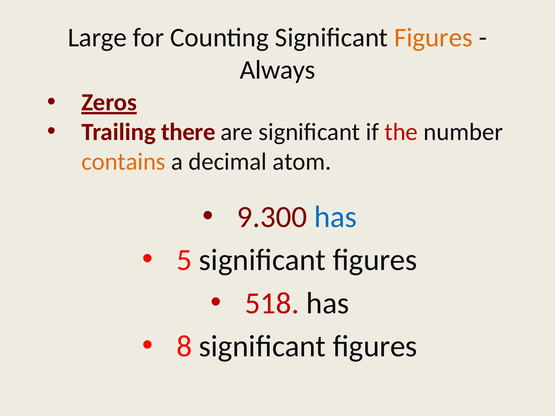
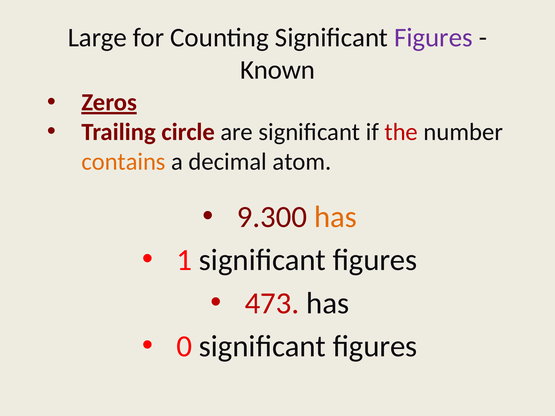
Figures at (433, 38) colour: orange -> purple
Always: Always -> Known
there: there -> circle
has at (336, 217) colour: blue -> orange
5: 5 -> 1
518: 518 -> 473
8: 8 -> 0
